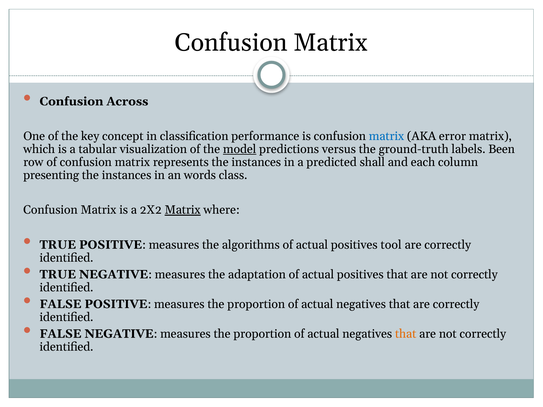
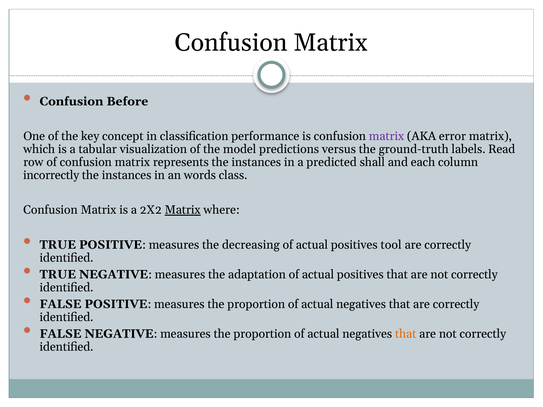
Across: Across -> Before
matrix at (386, 136) colour: blue -> purple
model underline: present -> none
Been: Been -> Read
presenting: presenting -> incorrectly
algorithms: algorithms -> decreasing
